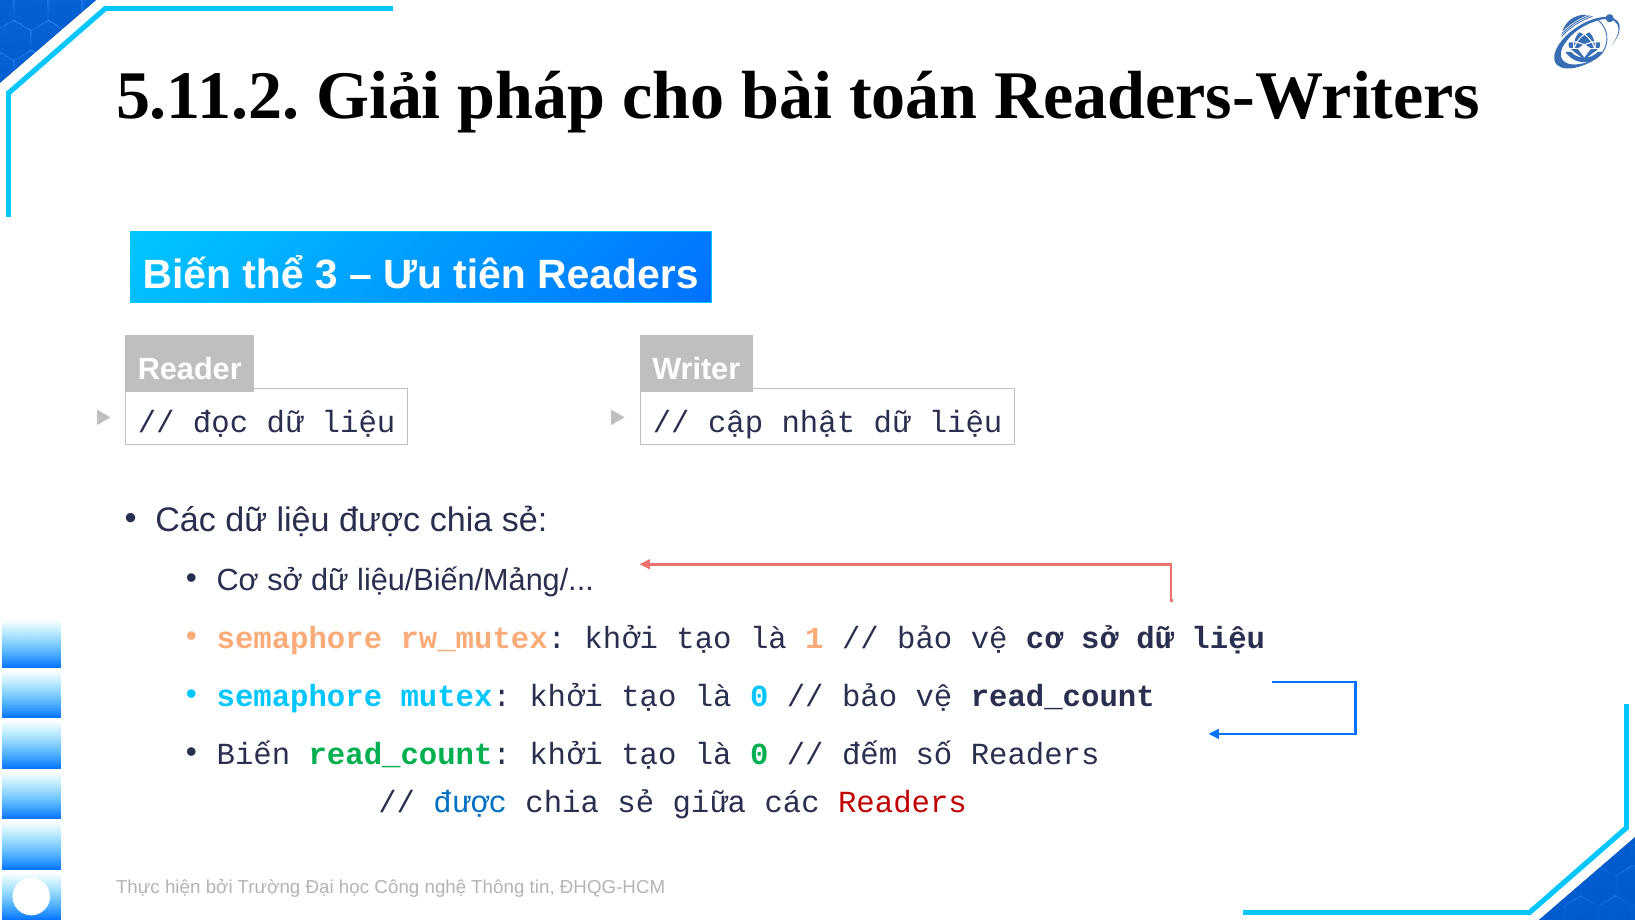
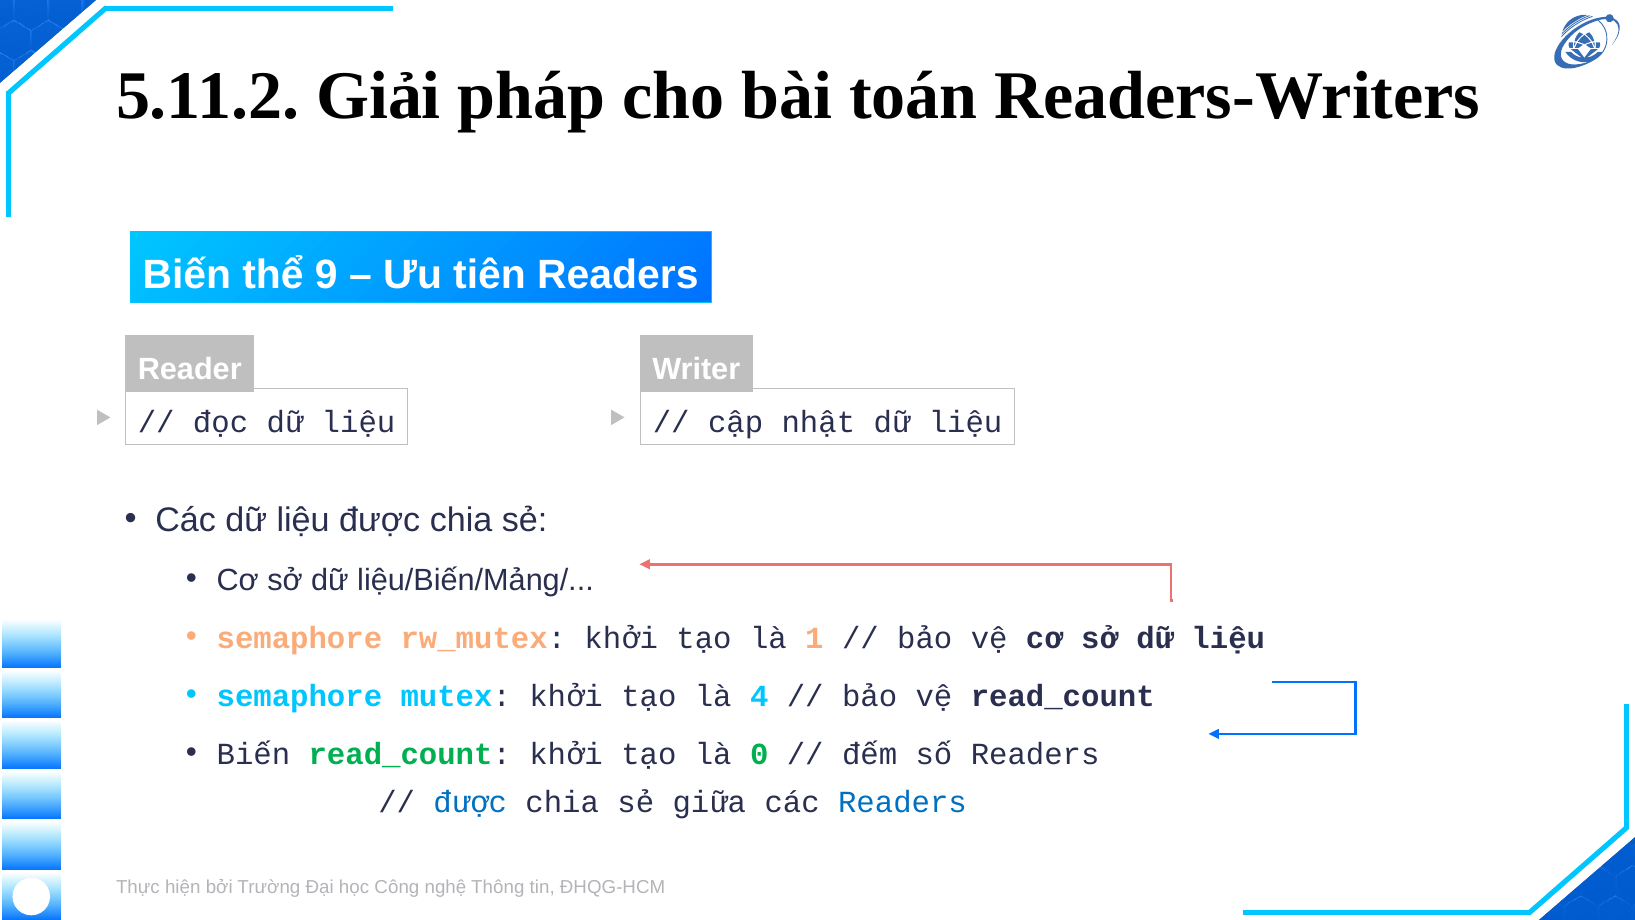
3: 3 -> 9
0 at (759, 696): 0 -> 4
Readers at (902, 802) colour: red -> blue
